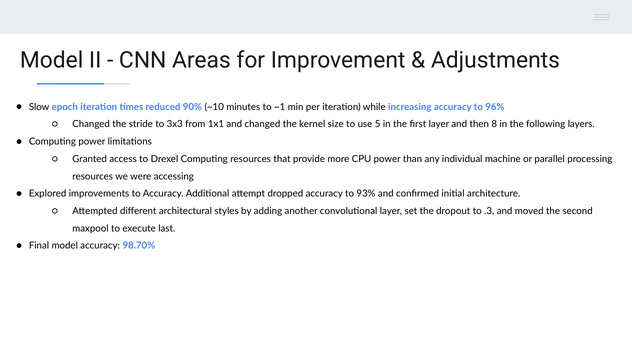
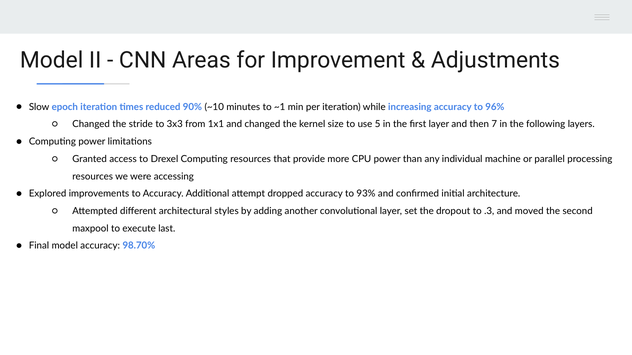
8: 8 -> 7
